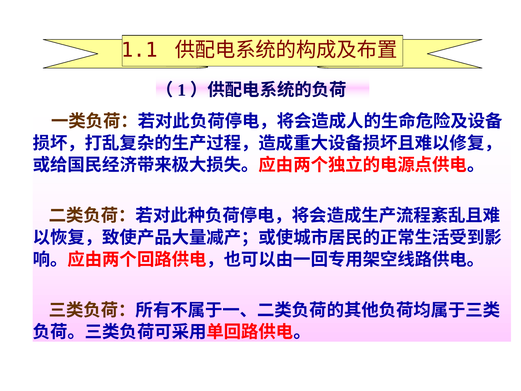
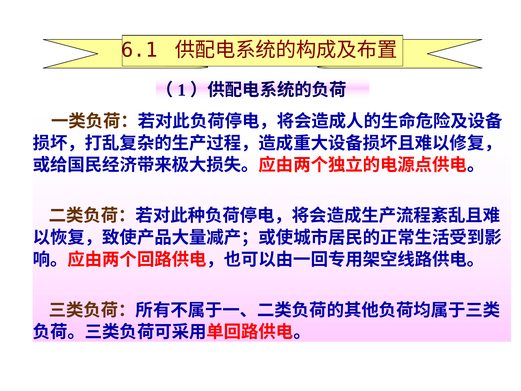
1.1: 1.1 -> 6.1
